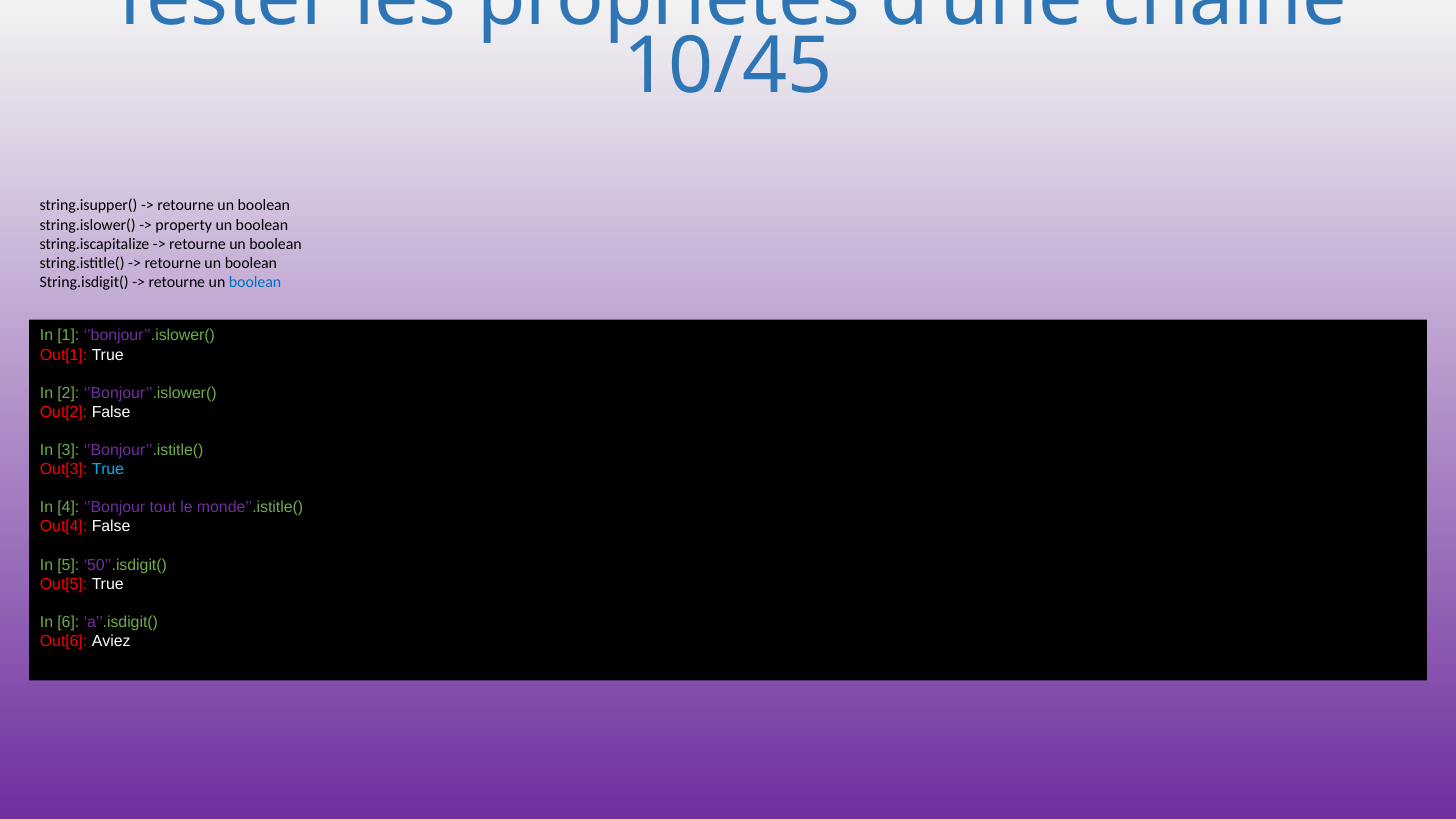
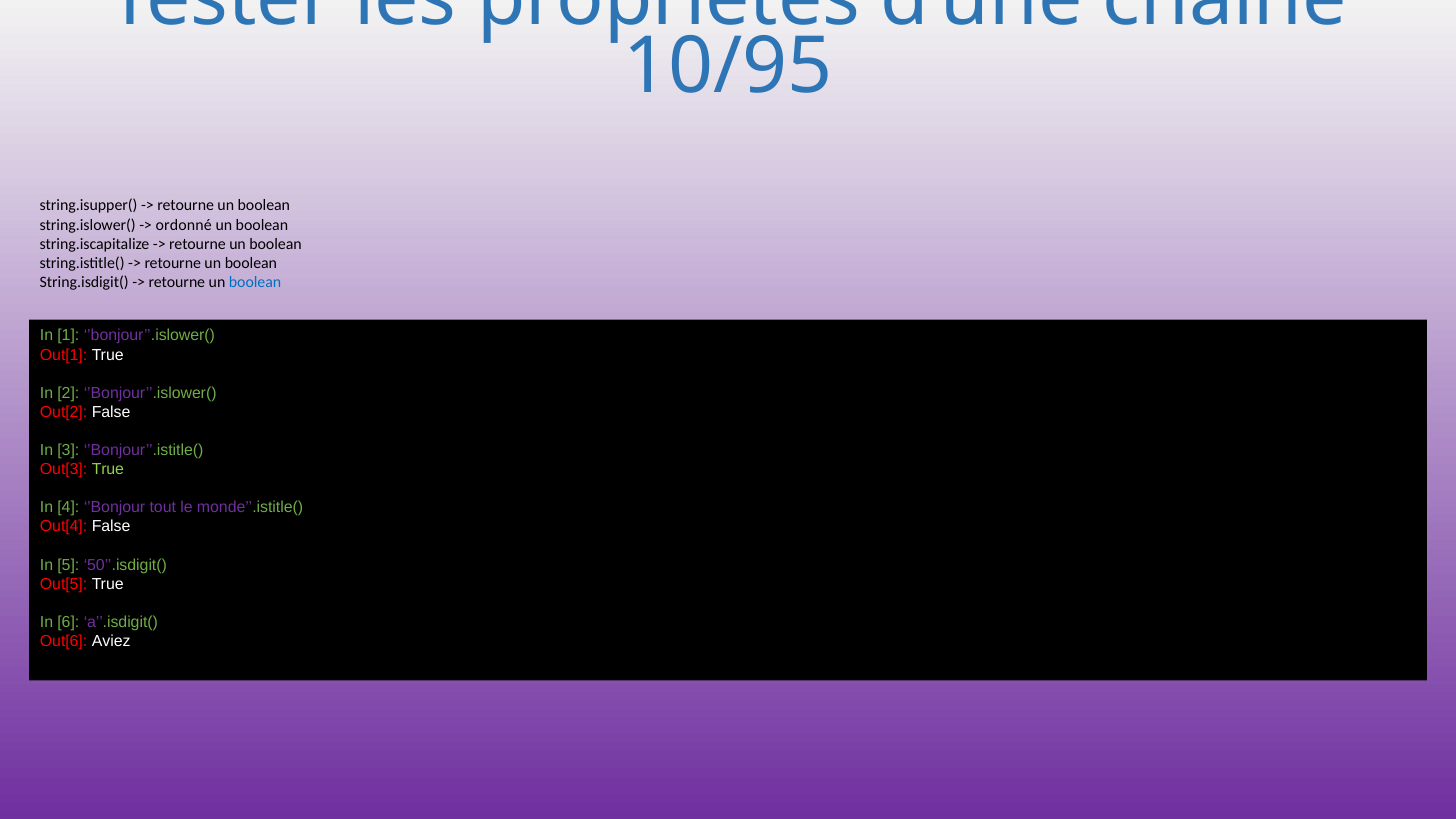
10/45: 10/45 -> 10/95
property: property -> ordonné
True at (108, 469) colour: light blue -> light green
